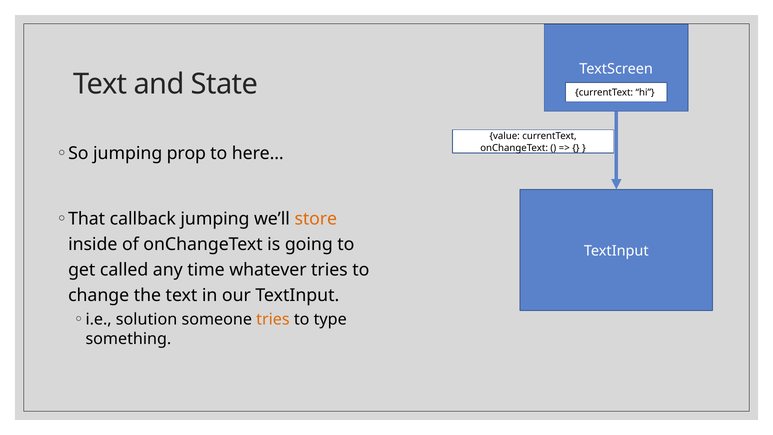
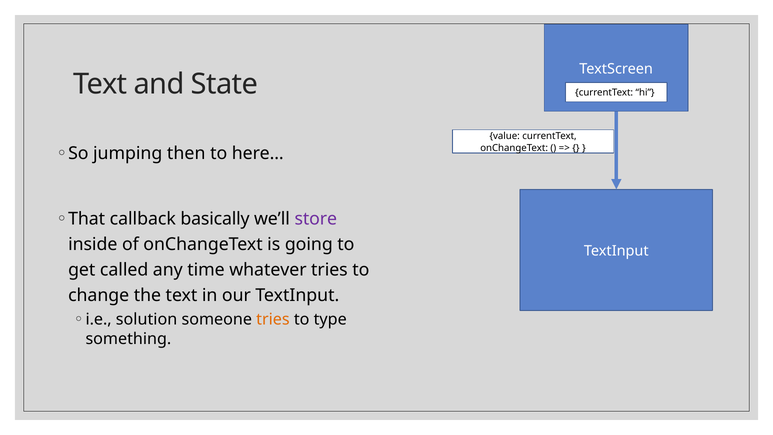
prop: prop -> then
callback jumping: jumping -> basically
store colour: orange -> purple
